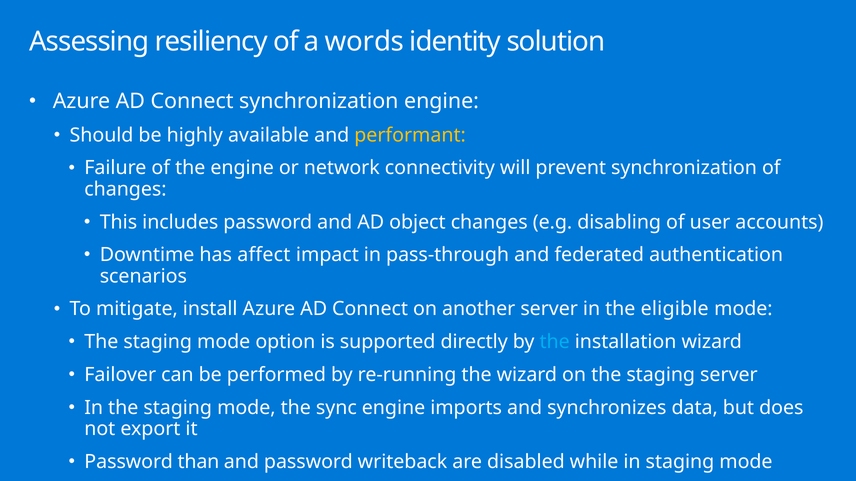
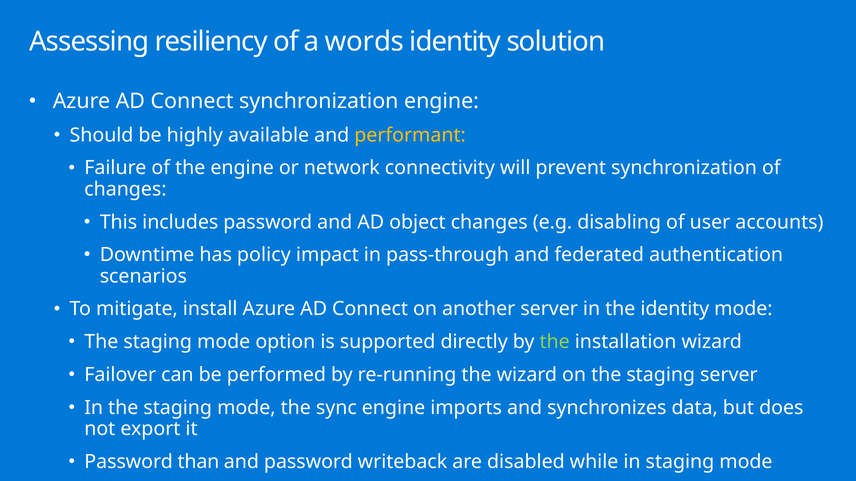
affect: affect -> policy
the eligible: eligible -> identity
the at (555, 342) colour: light blue -> light green
